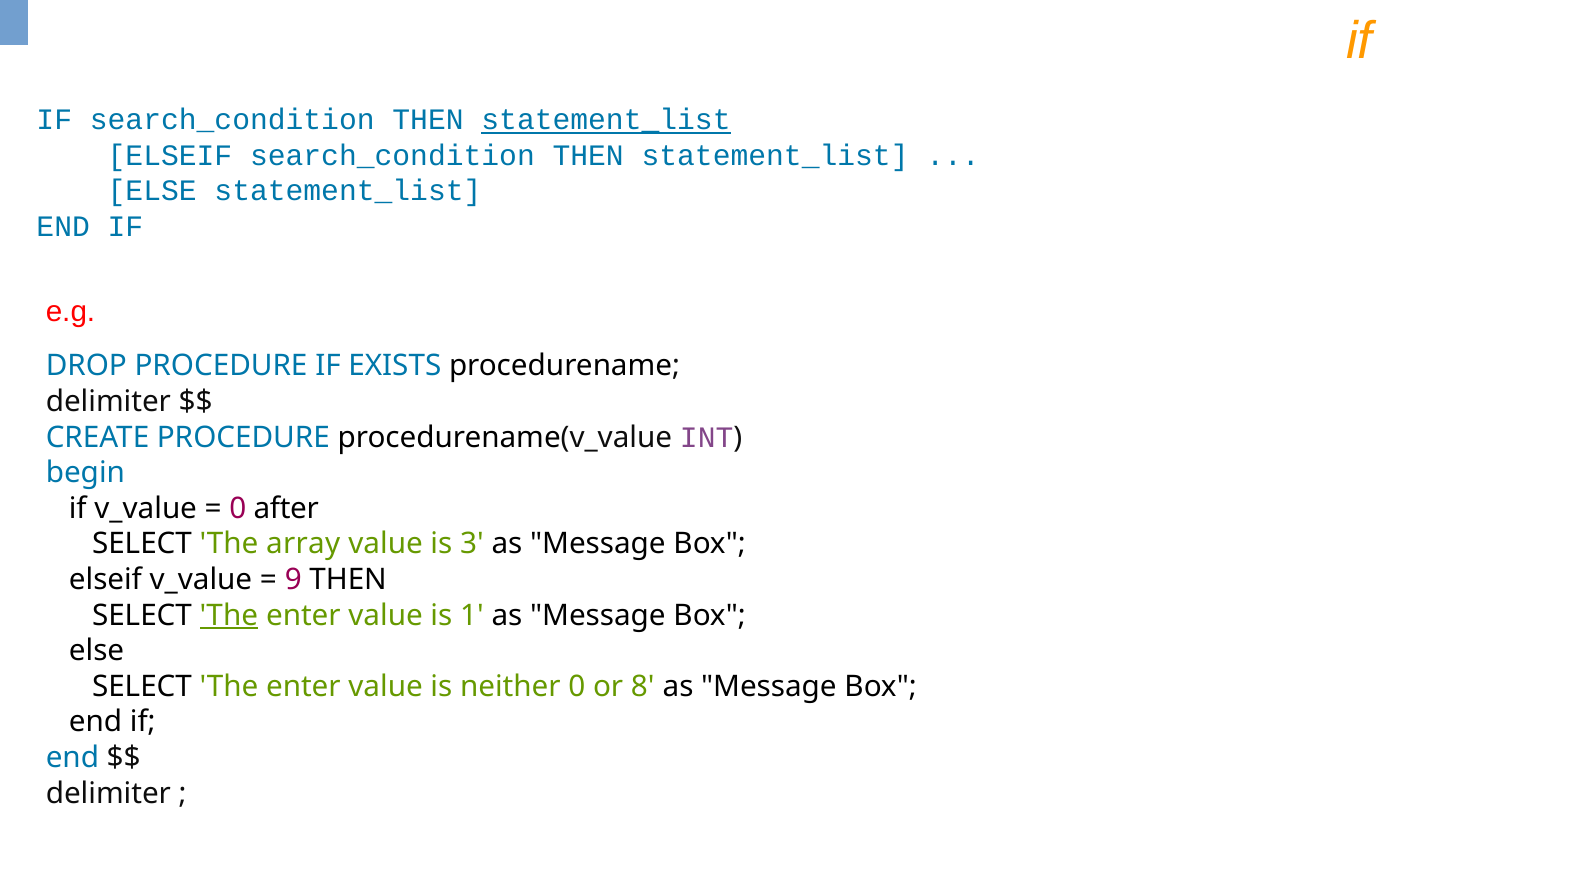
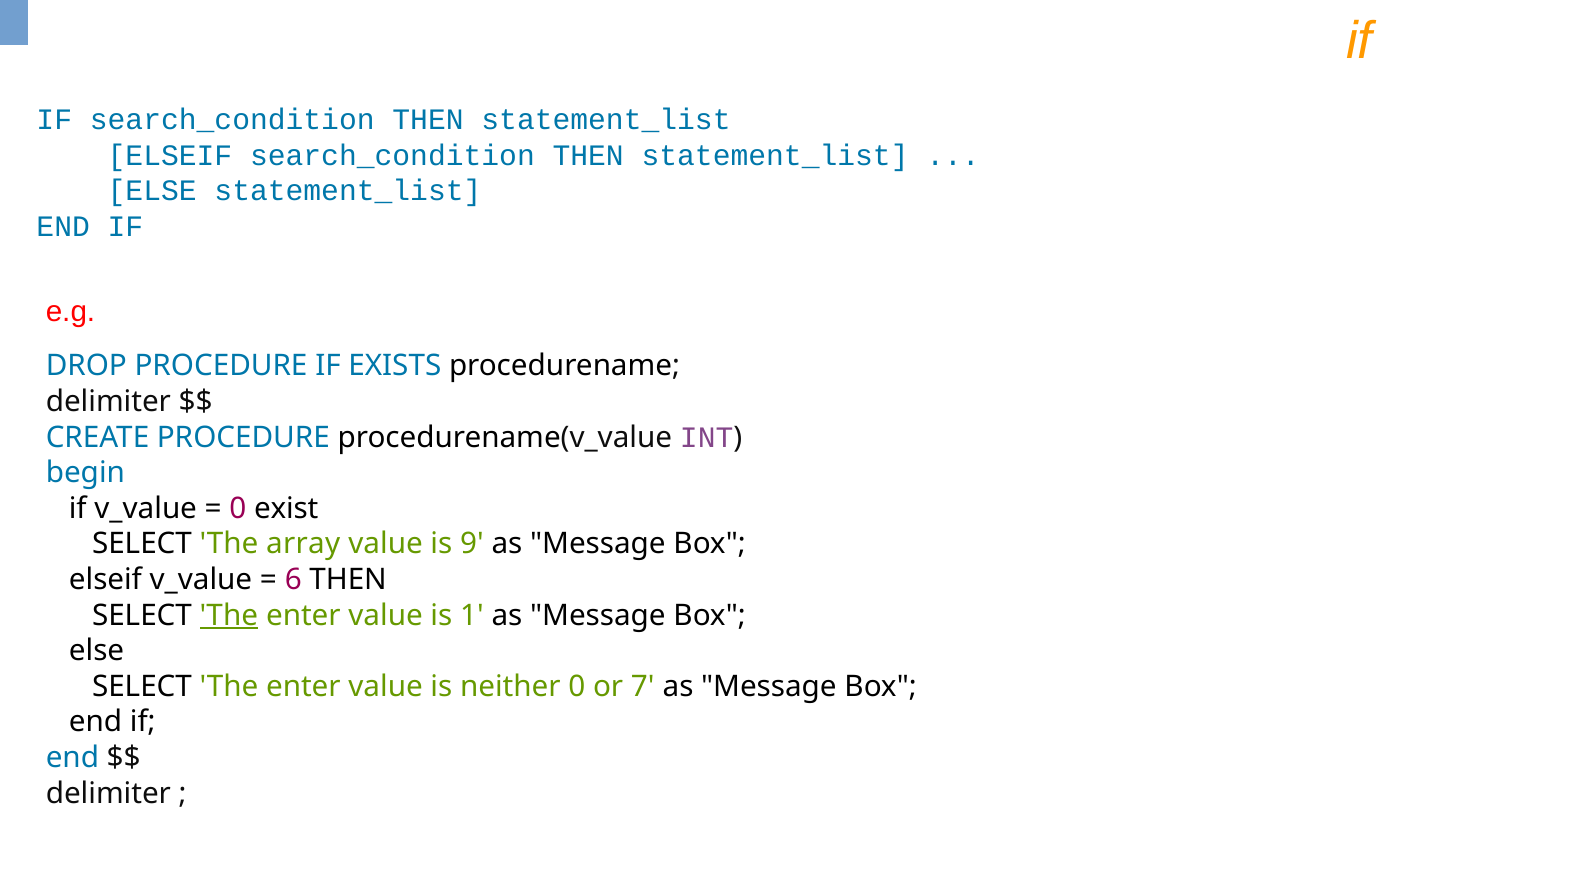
statement_list at (606, 120) underline: present -> none
after: after -> exist
3: 3 -> 9
9: 9 -> 6
8: 8 -> 7
